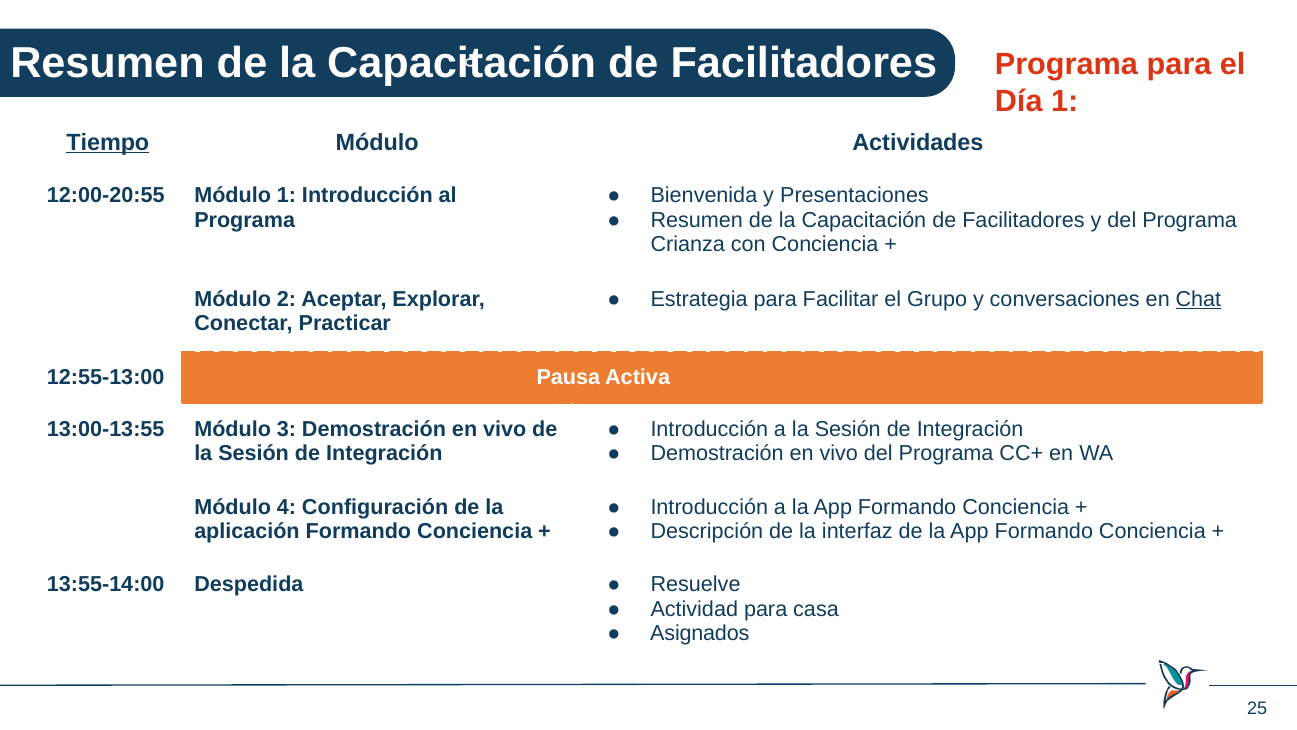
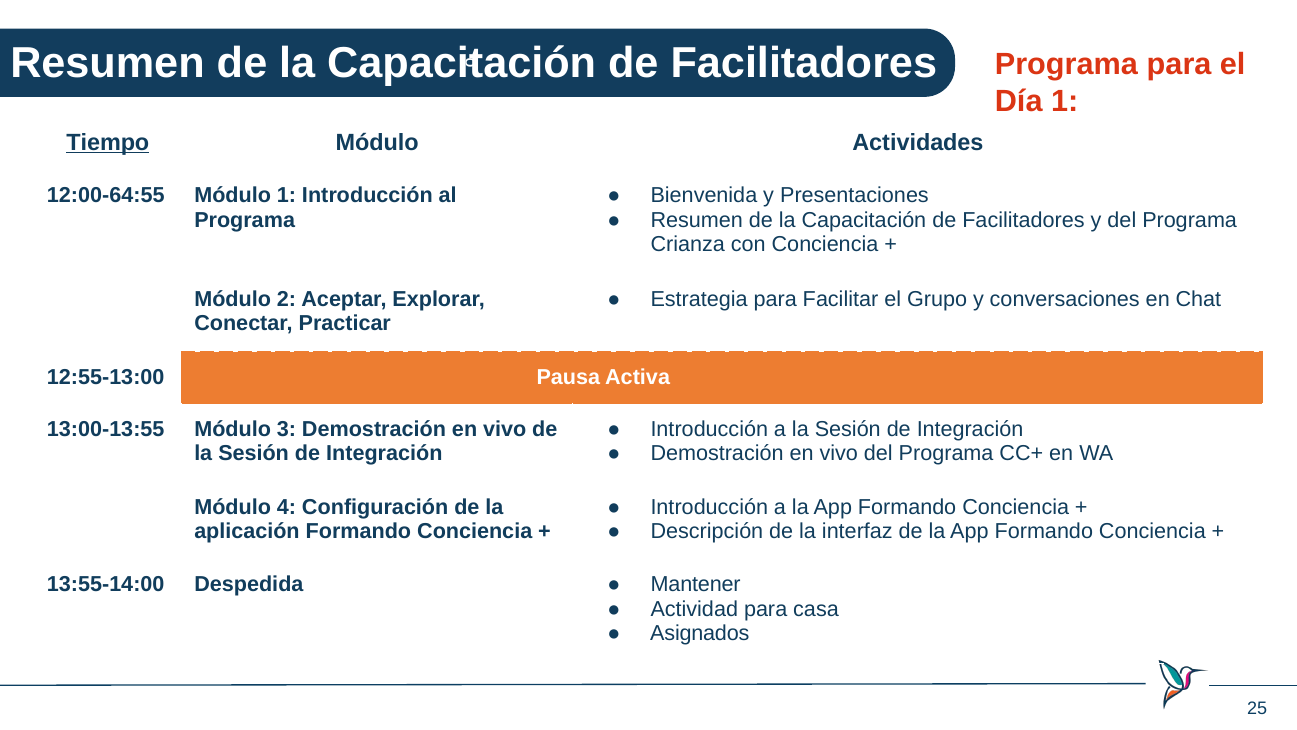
12:00-20:55: 12:00-20:55 -> 12:00-64:55
Chat underline: present -> none
Resuelve: Resuelve -> Mantener
